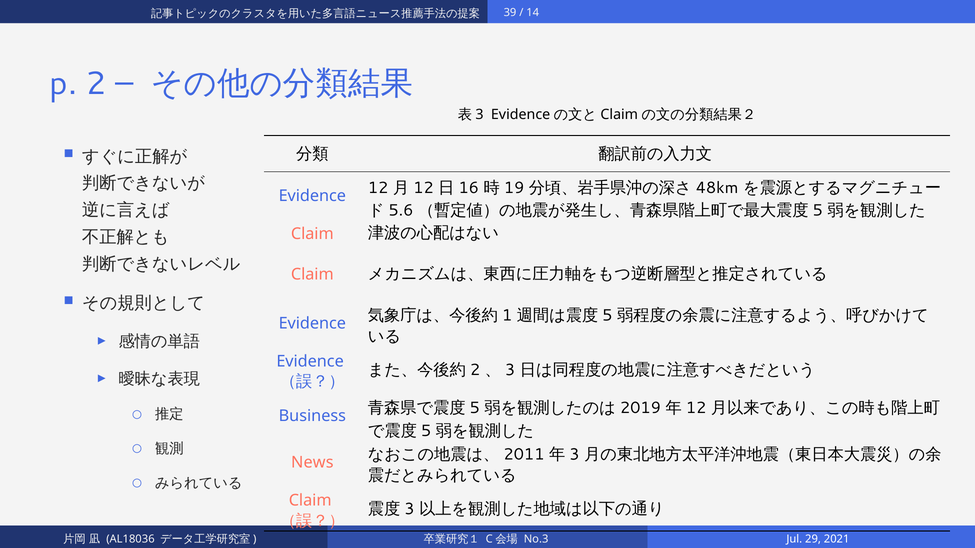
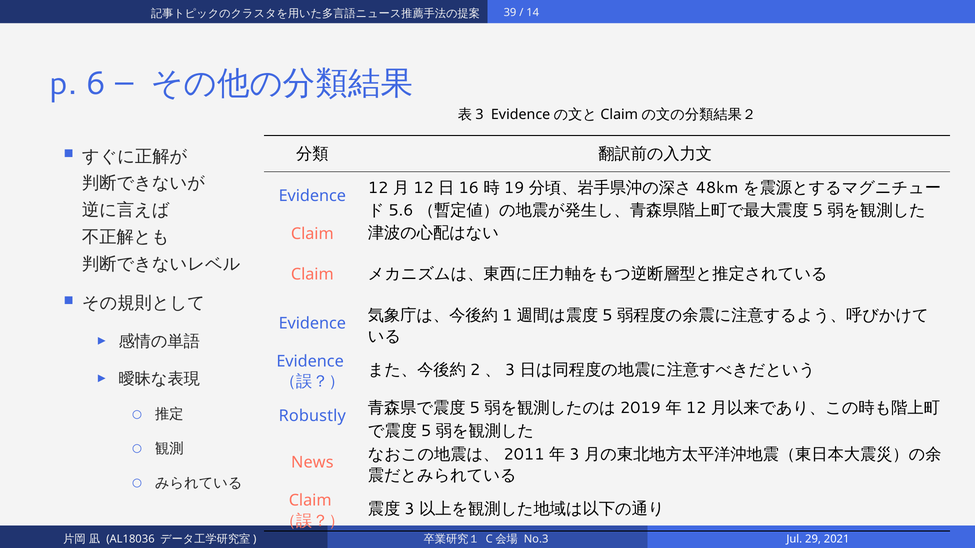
2: 2 -> 6
Business: Business -> Robustly
